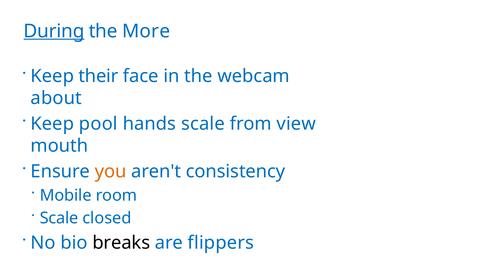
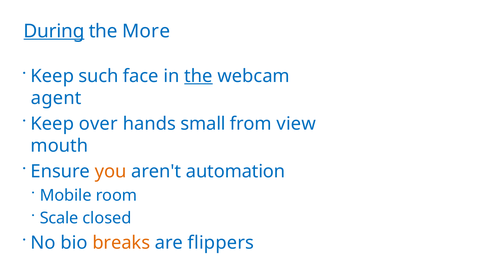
their: their -> such
the at (199, 76) underline: none -> present
about: about -> agent
pool: pool -> over
hands scale: scale -> small
consistency: consistency -> automation
breaks colour: black -> orange
